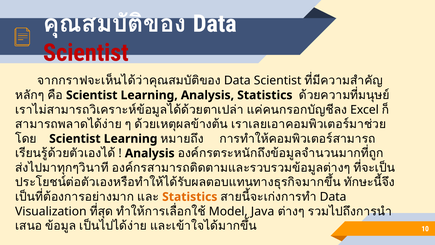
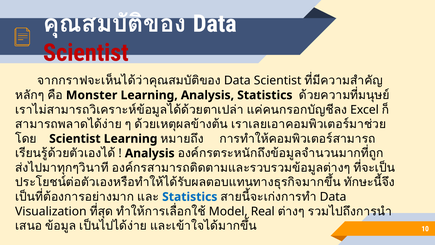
Scientist at (92, 95): Scientist -> Monster
Statistics at (190, 197) colour: orange -> blue
Java: Java -> Real
